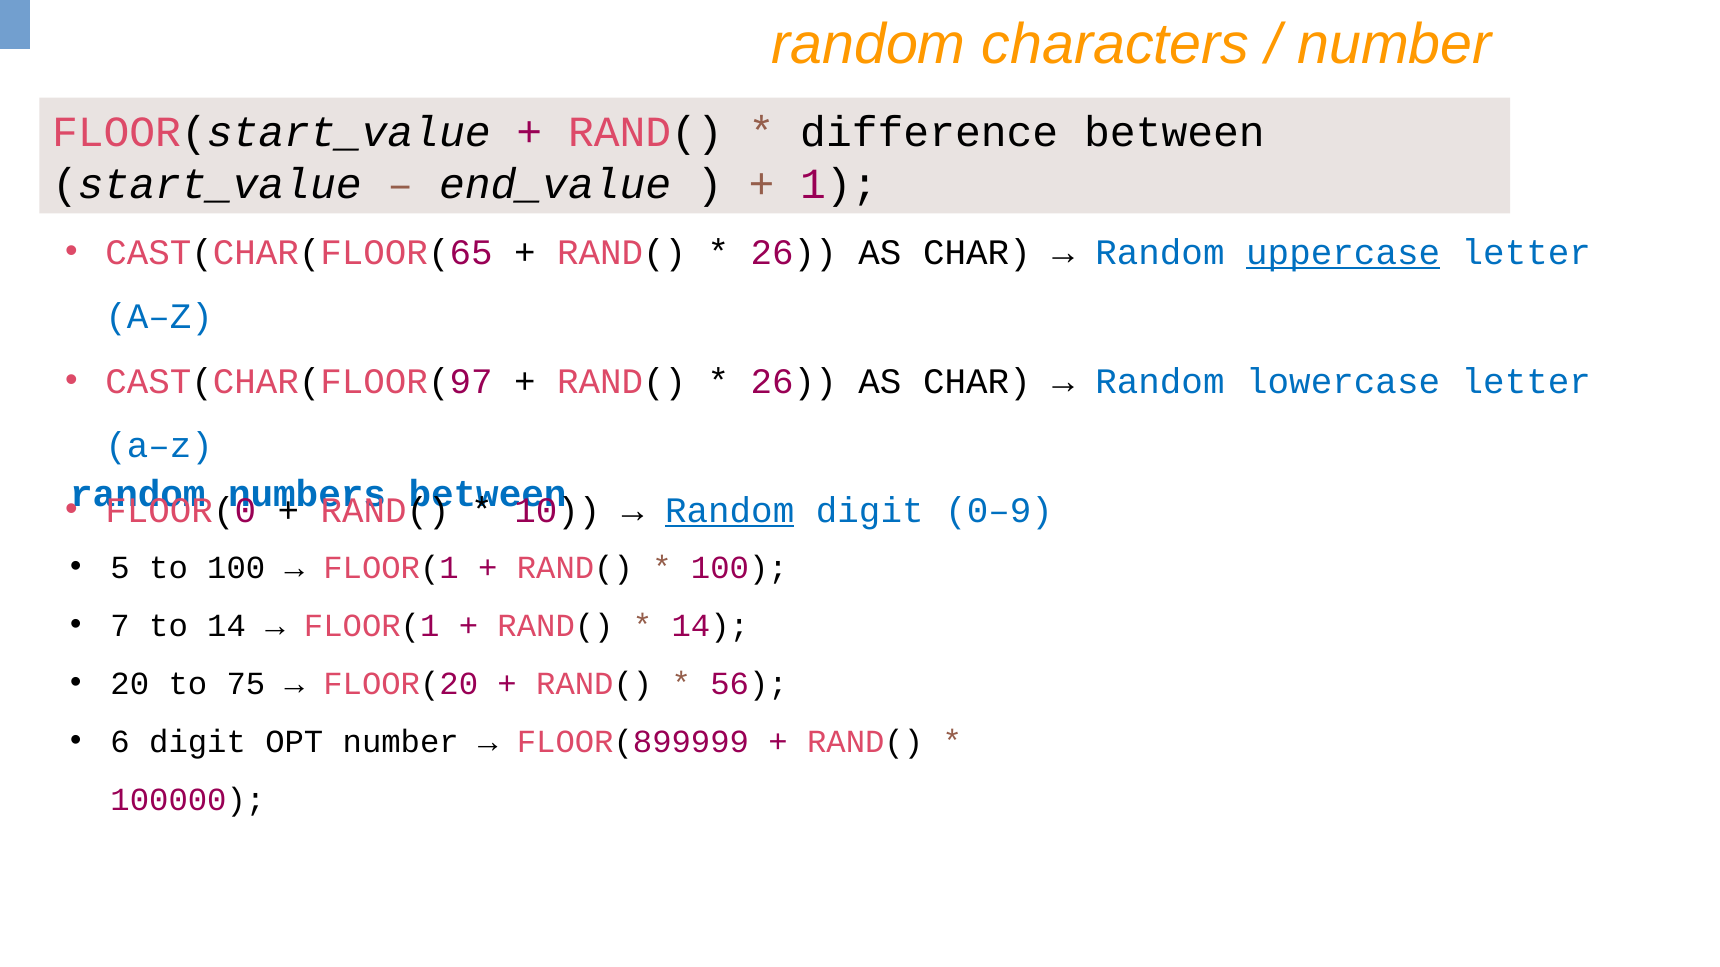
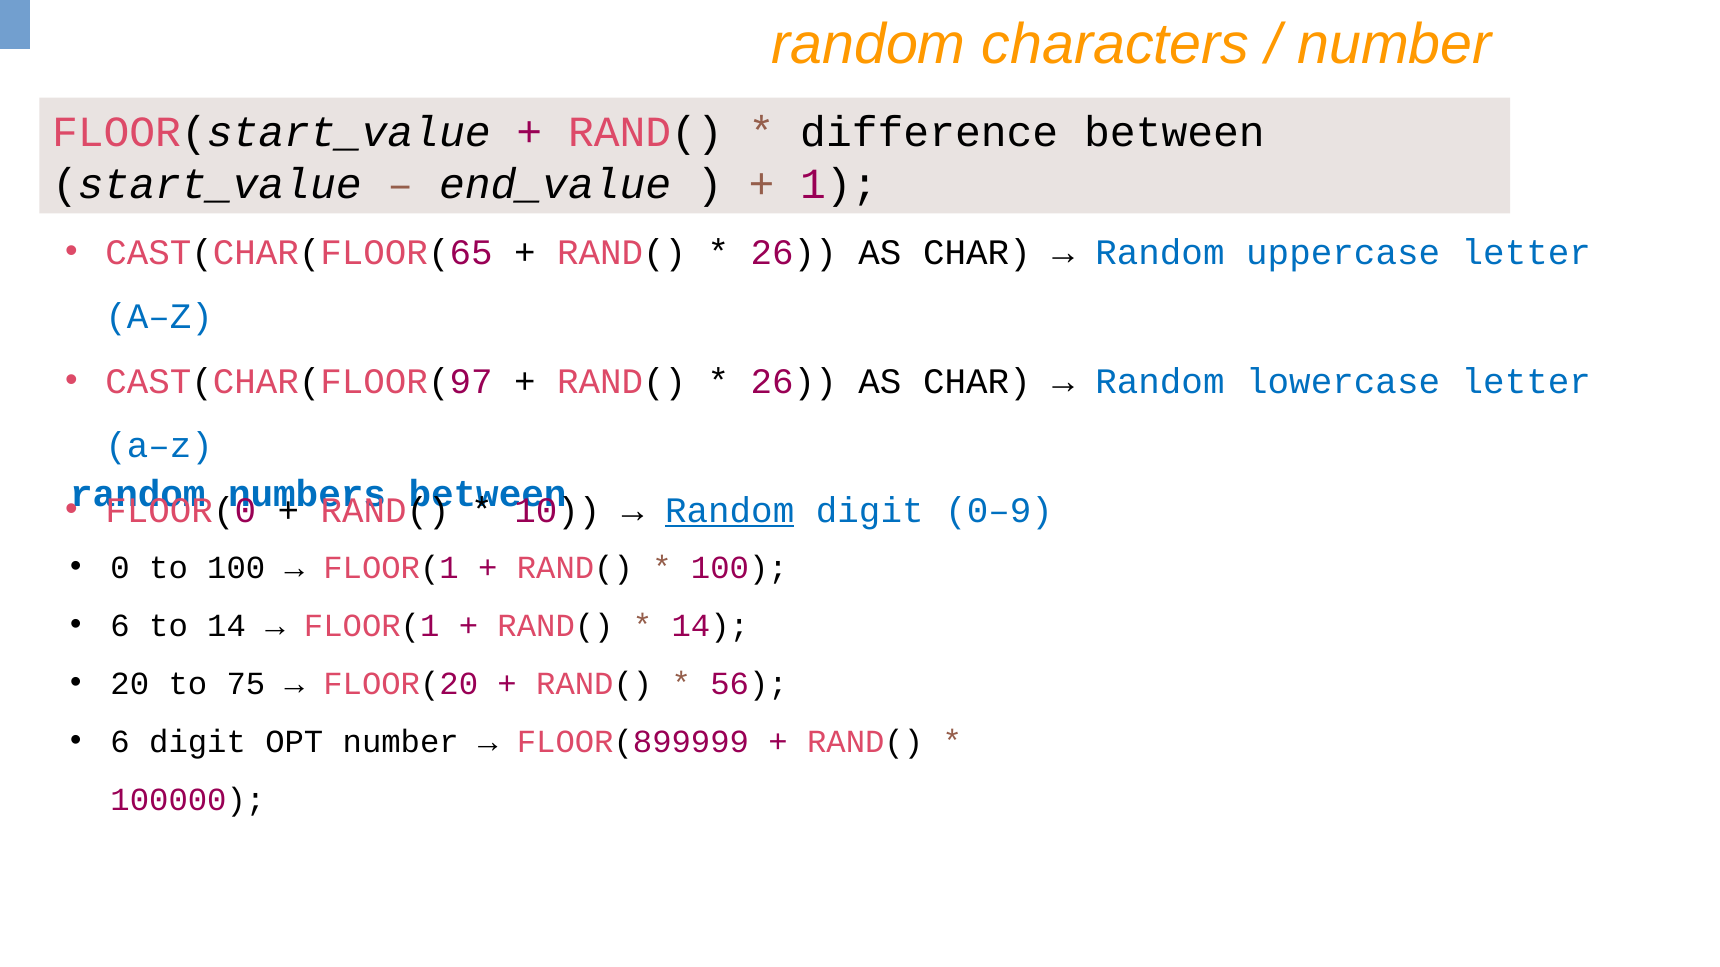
uppercase underline: present -> none
5: 5 -> 0
7 at (120, 626): 7 -> 6
